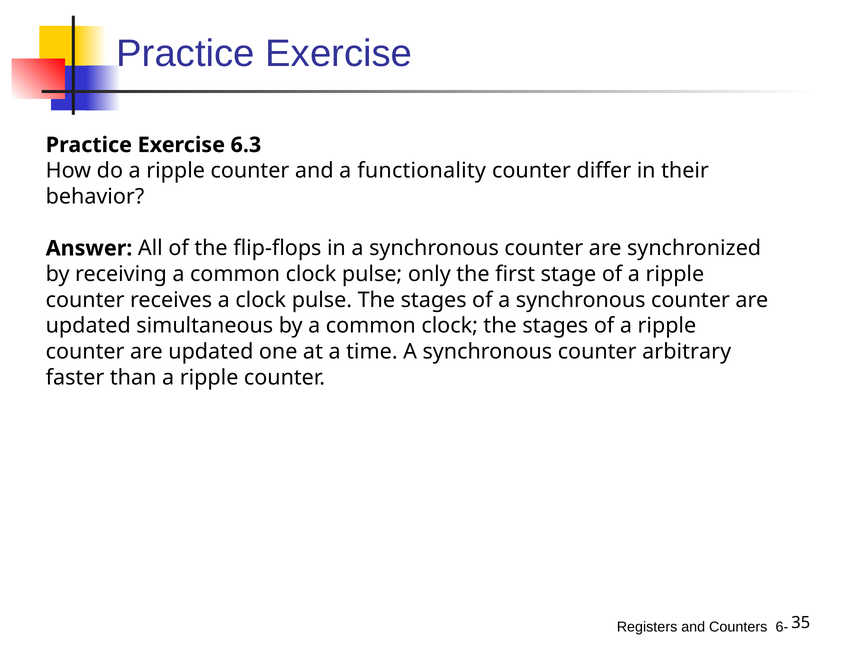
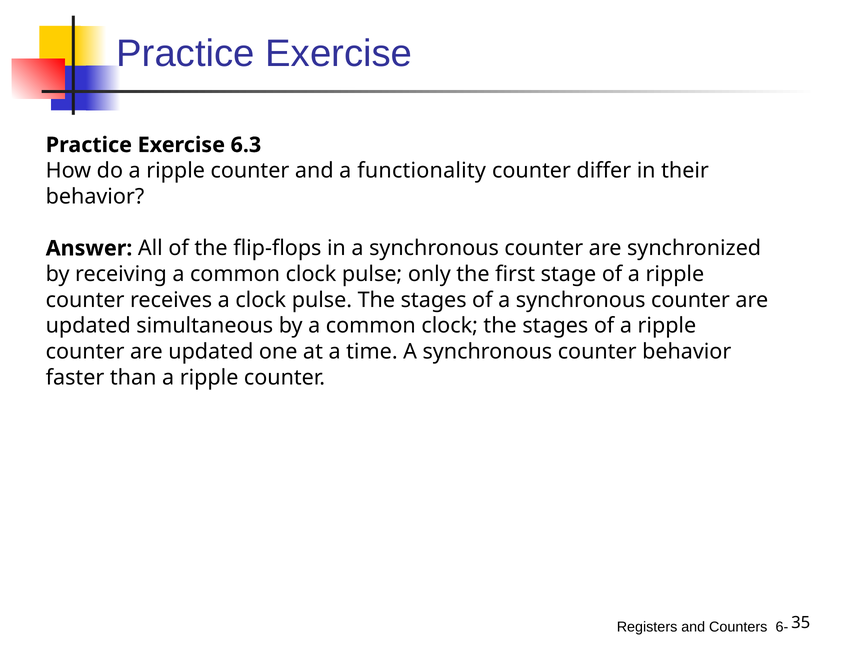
counter arbitrary: arbitrary -> behavior
